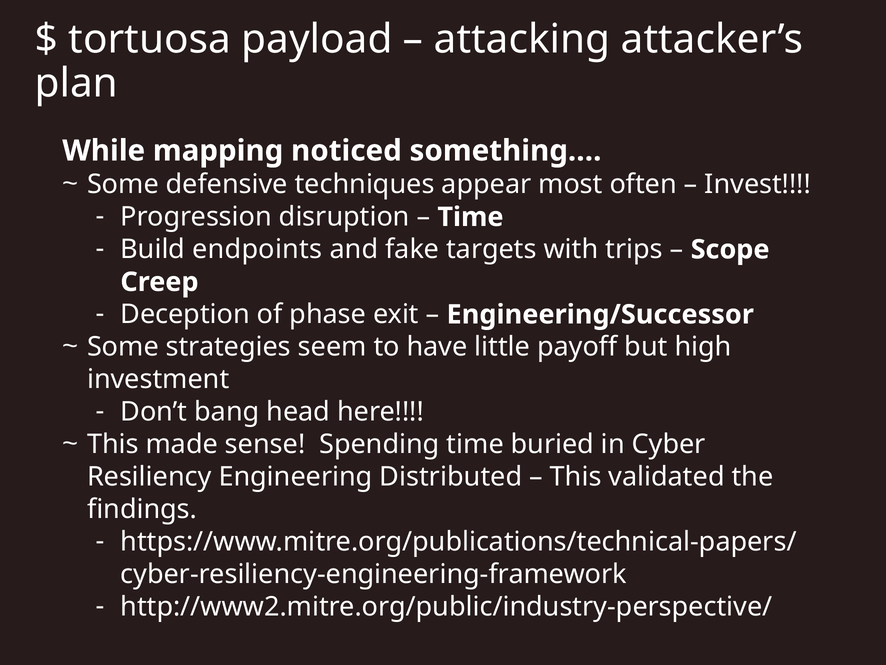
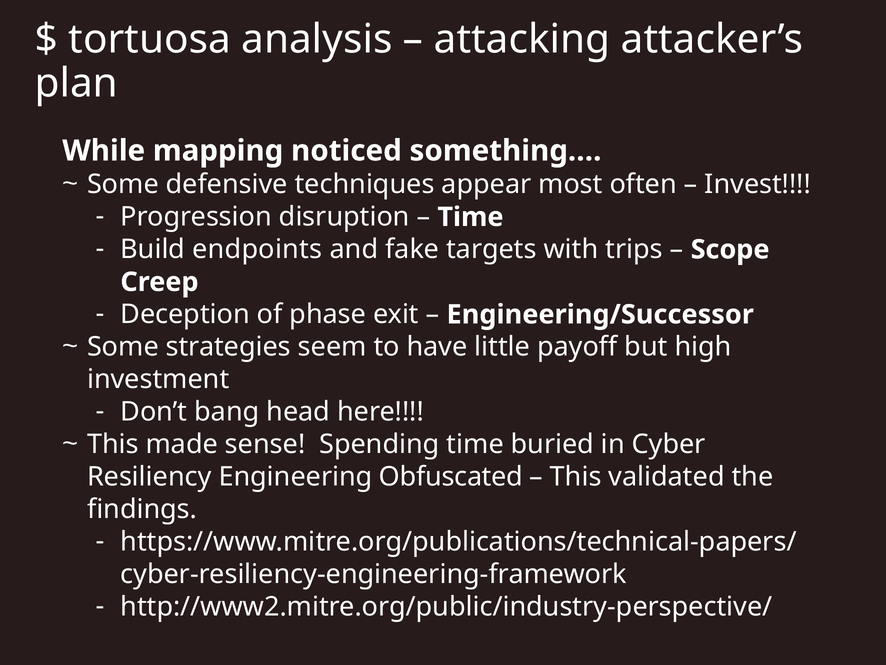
payload: payload -> analysis
Distributed: Distributed -> Obfuscated
